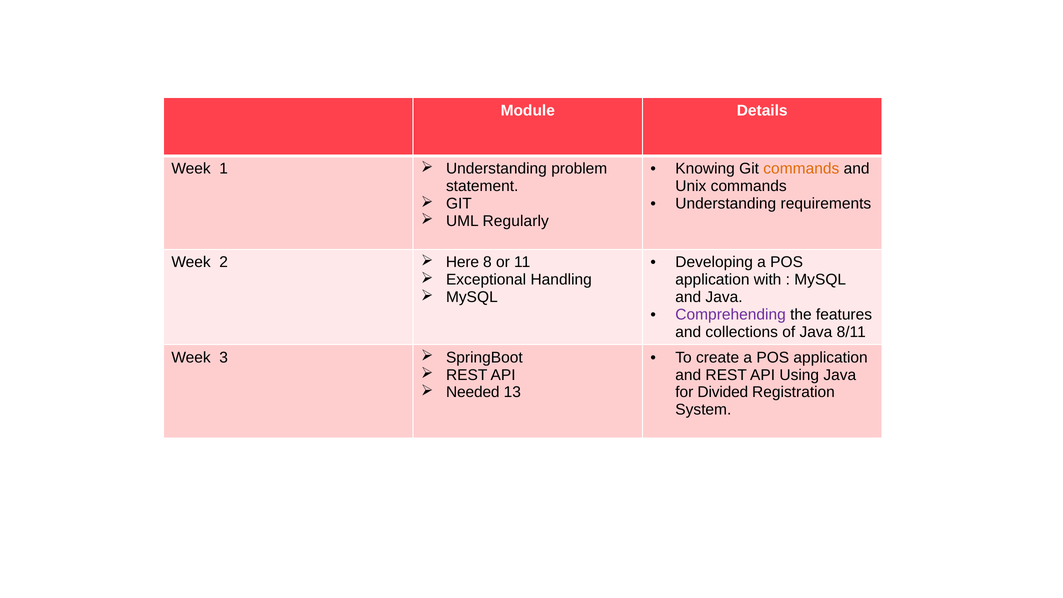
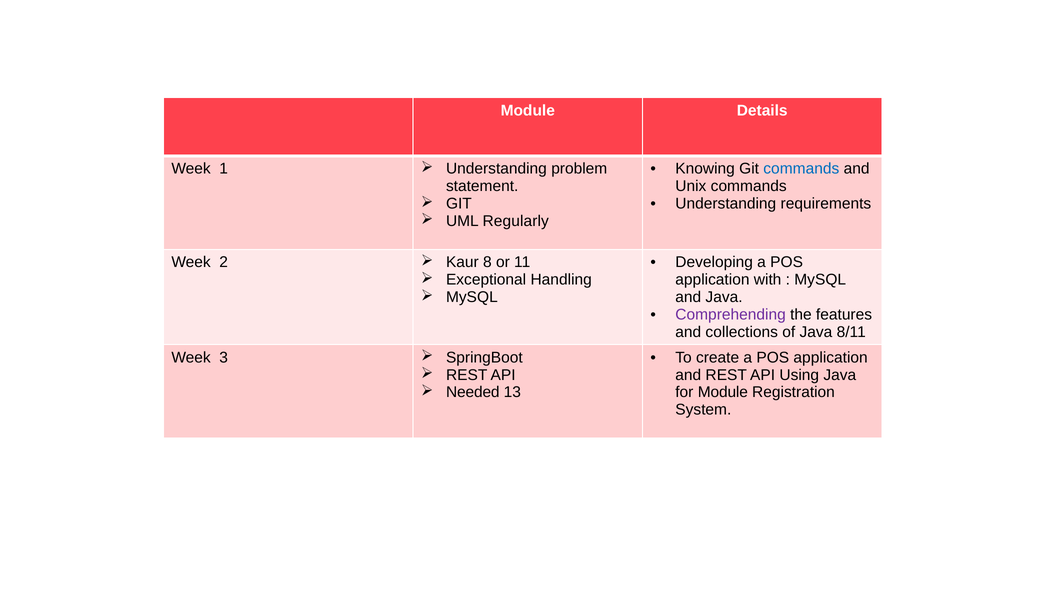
commands at (801, 169) colour: orange -> blue
Here: Here -> Kaur
for Divided: Divided -> Module
